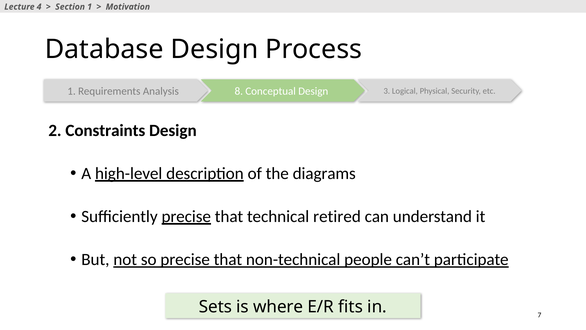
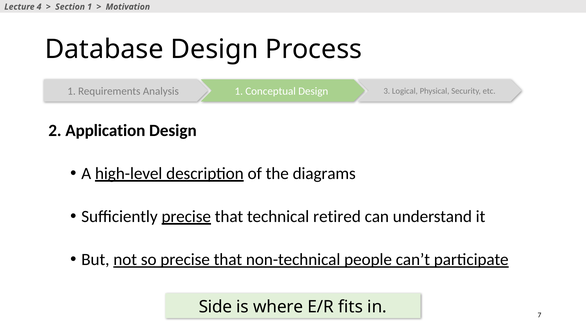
Analysis 8: 8 -> 1
Constraints: Constraints -> Application
Sets: Sets -> Side
